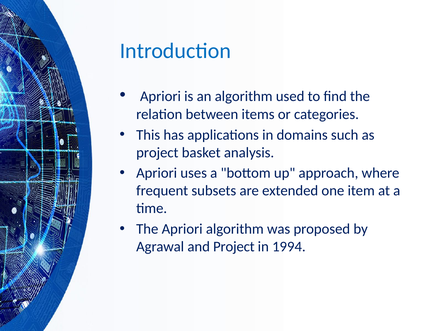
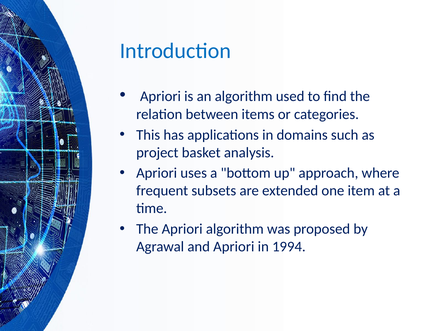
and Project: Project -> Apriori
